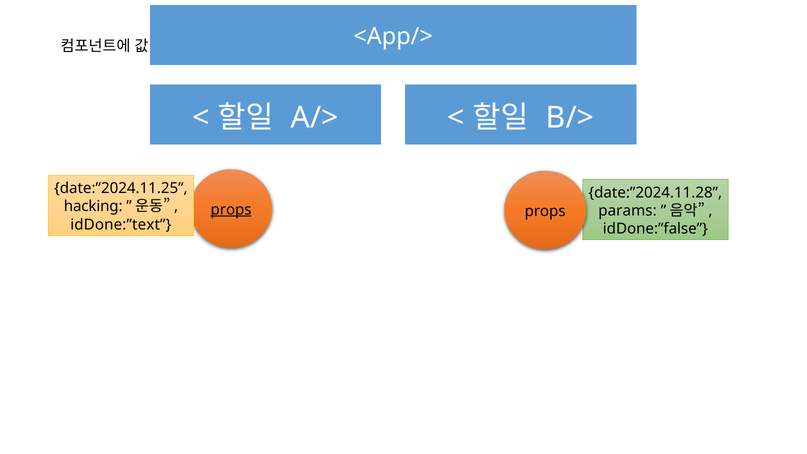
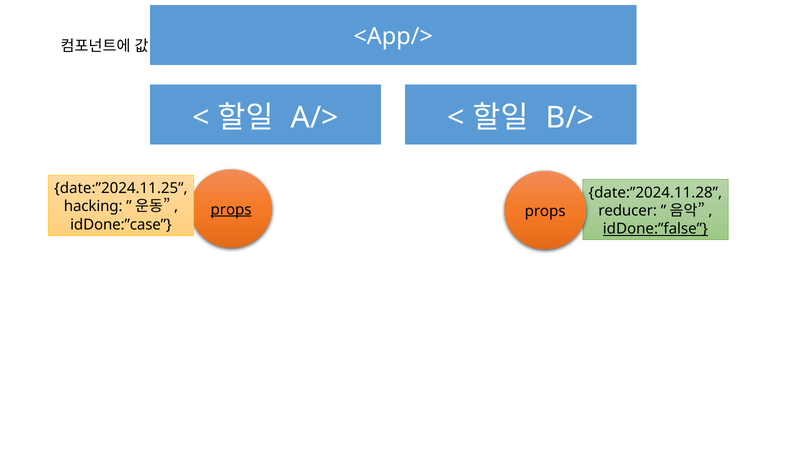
params: params -> reducer
idDone:”text: idDone:”text -> idDone:”case
idDone:”false underline: none -> present
